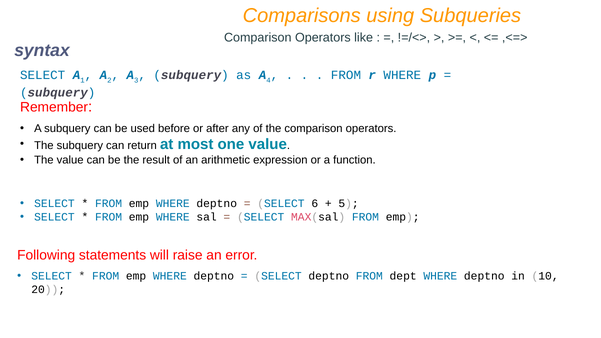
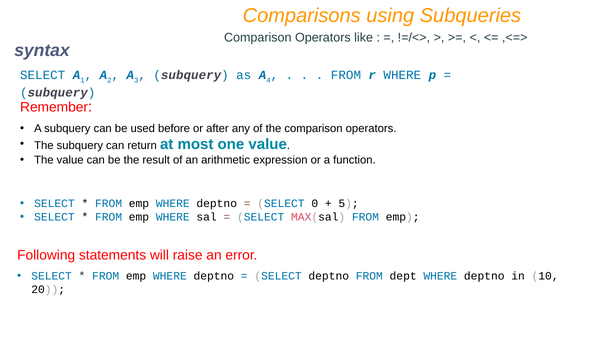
6: 6 -> 0
